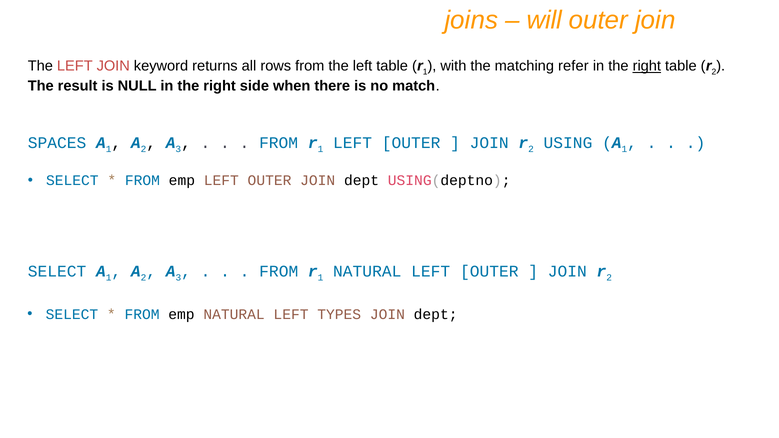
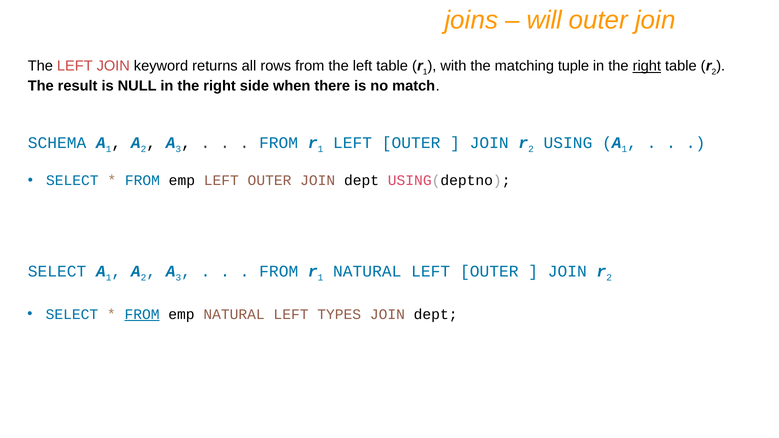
refer: refer -> tuple
SPACES: SPACES -> SCHEMA
FROM at (142, 315) underline: none -> present
